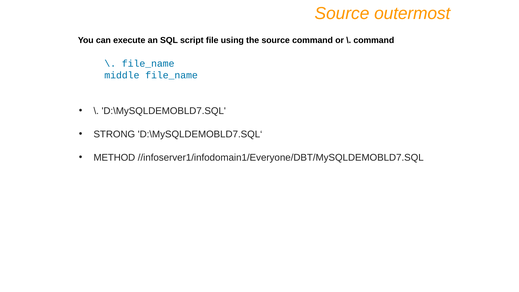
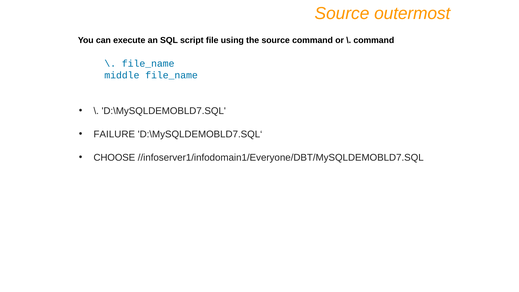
STRONG: STRONG -> FAILURE
METHOD: METHOD -> CHOOSE
